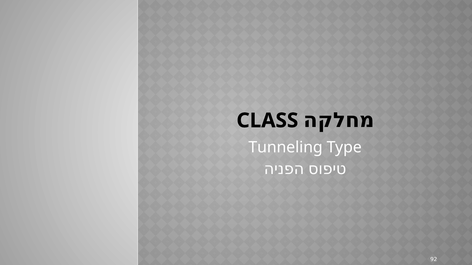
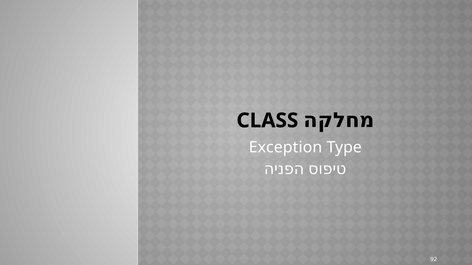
Tunneling: Tunneling -> Exception
